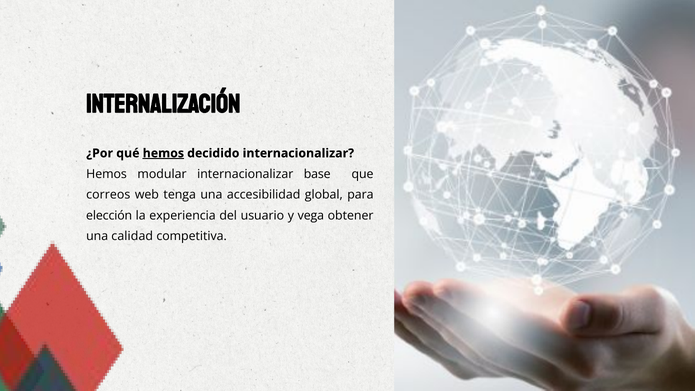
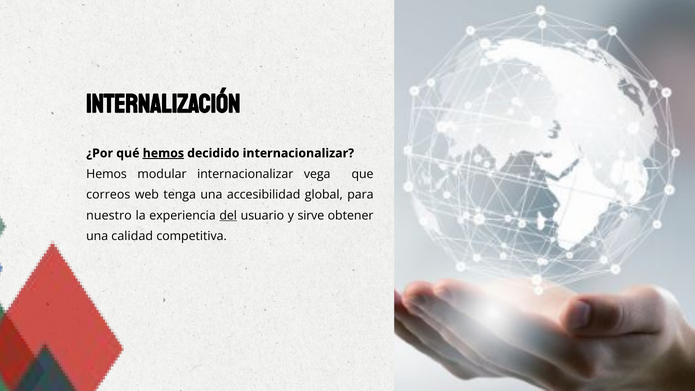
base: base -> vega
elección: elección -> nuestro
del underline: none -> present
vega: vega -> sirve
